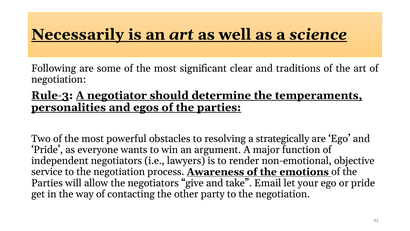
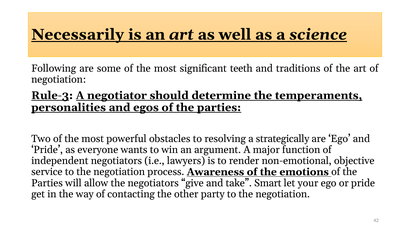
clear: clear -> teeth
Email: Email -> Smart
